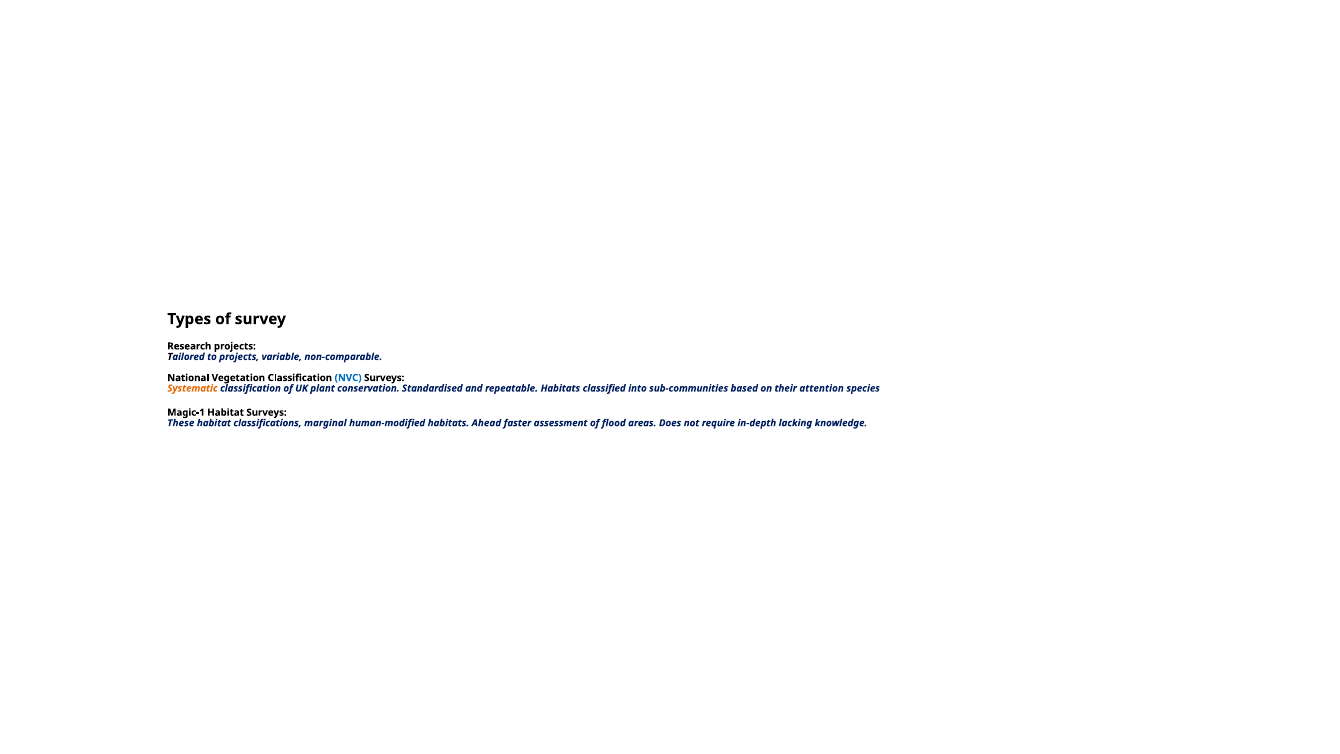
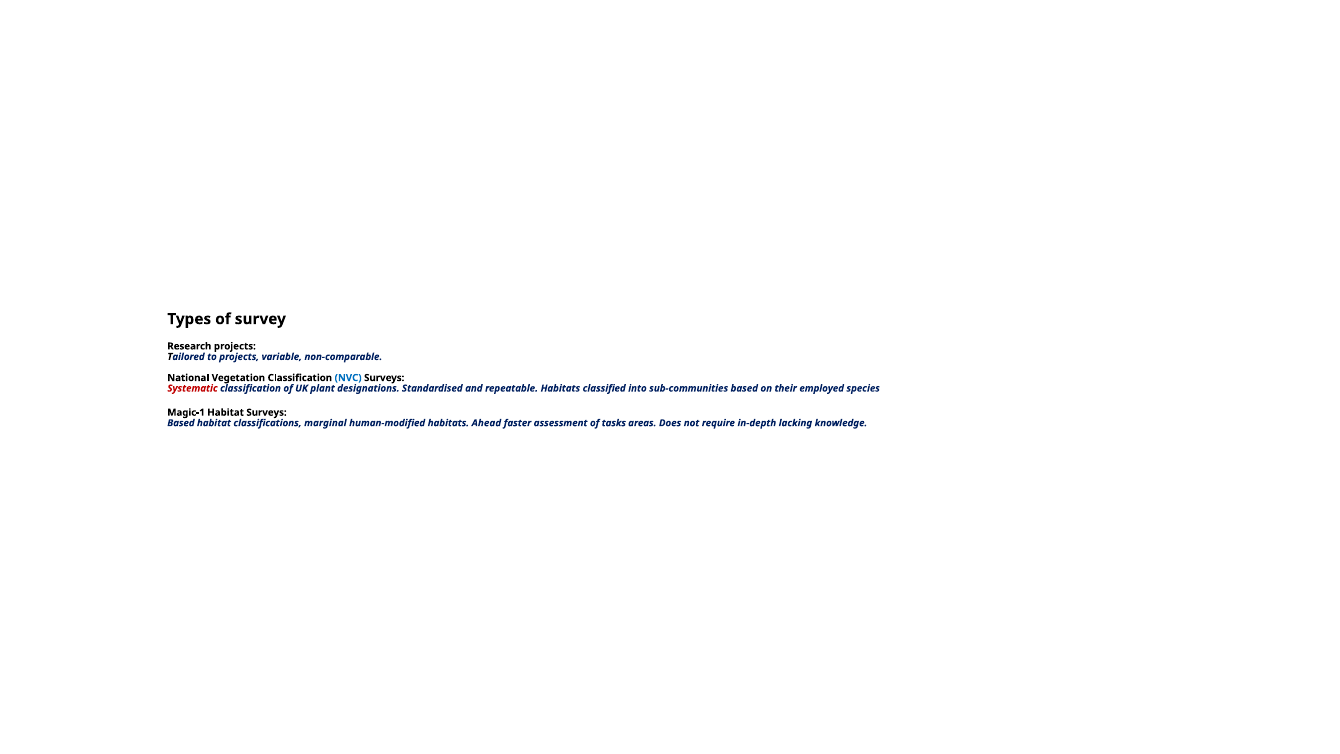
Systematic colour: orange -> red
conservation: conservation -> designations
attention: attention -> employed
These at (181, 423): These -> Based
flood: flood -> tasks
